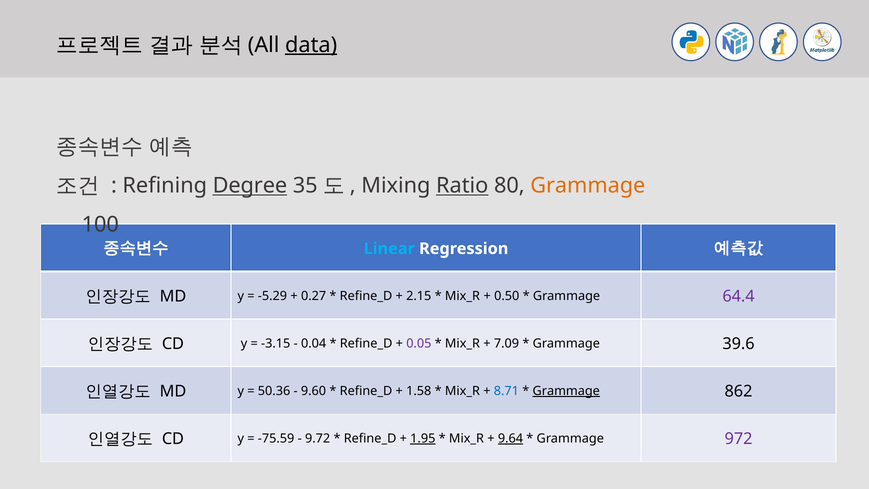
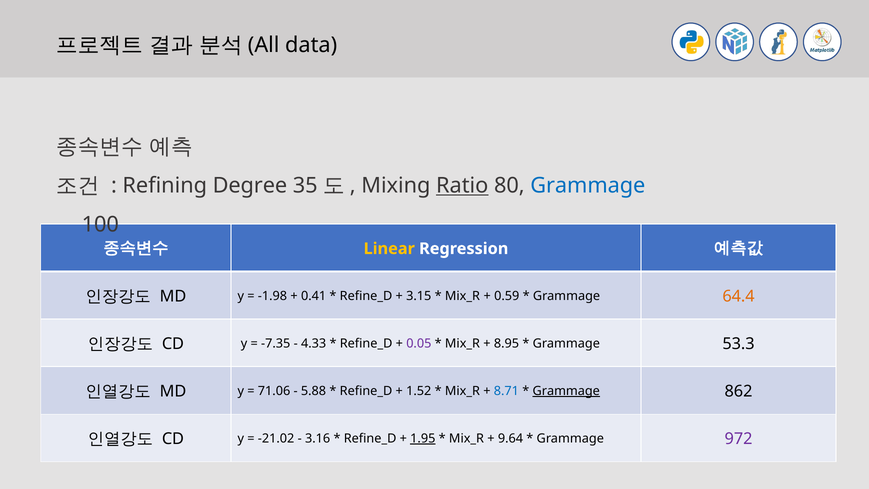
data underline: present -> none
Degree underline: present -> none
Grammage at (588, 186) colour: orange -> blue
Linear colour: light blue -> yellow
-5.29: -5.29 -> -1.98
0.27: 0.27 -> 0.41
2.15: 2.15 -> 3.15
0.50: 0.50 -> 0.59
64.4 colour: purple -> orange
-3.15: -3.15 -> -7.35
0.04: 0.04 -> 4.33
7.09: 7.09 -> 8.95
39.6: 39.6 -> 53.3
50.36: 50.36 -> 71.06
9.60: 9.60 -> 5.88
1.58: 1.58 -> 1.52
-75.59: -75.59 -> -21.02
9.72: 9.72 -> 3.16
9.64 underline: present -> none
